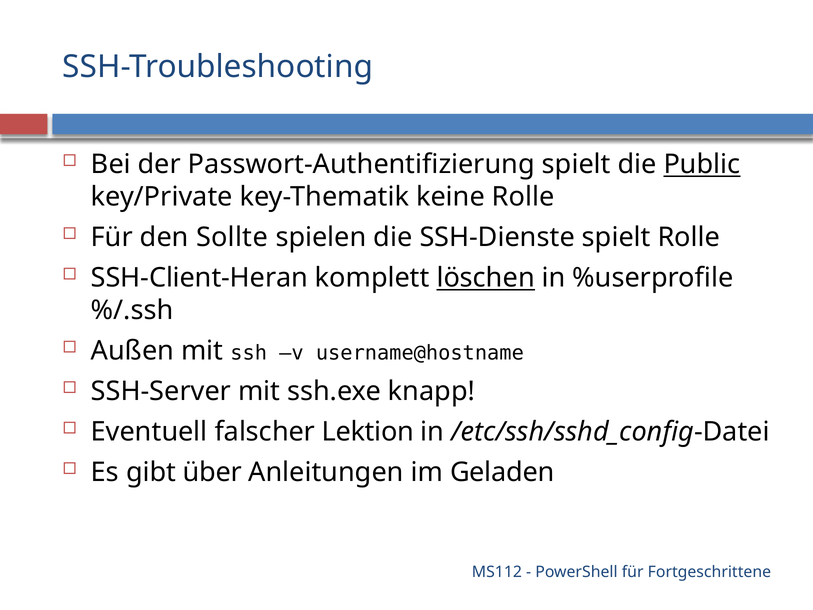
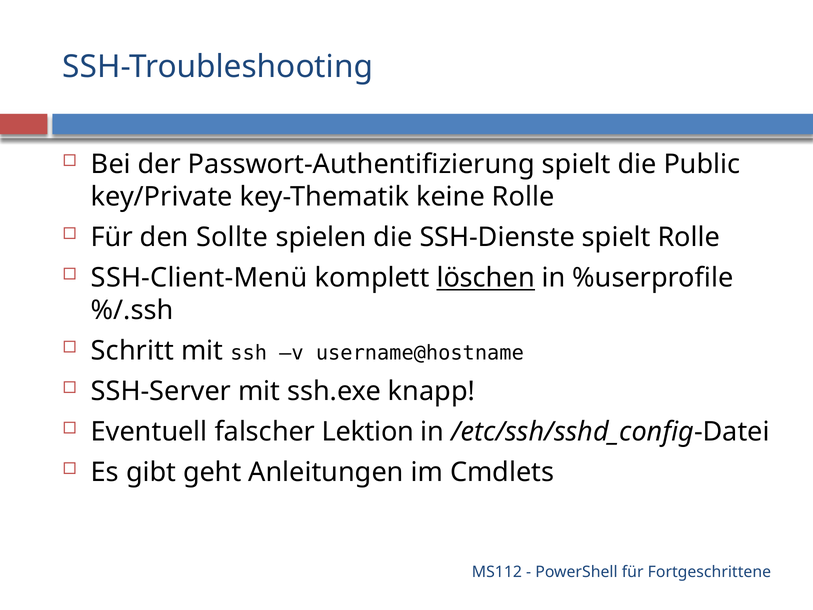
Public underline: present -> none
SSH-Client-Heran: SSH-Client-Heran -> SSH-Client-Menü
Außen: Außen -> Schritt
über: über -> geht
Geladen: Geladen -> Cmdlets
